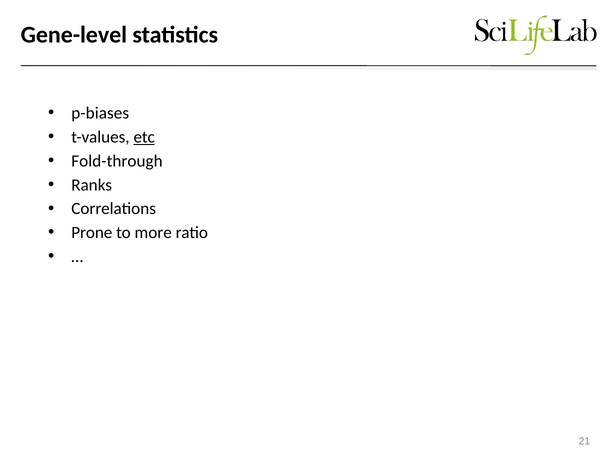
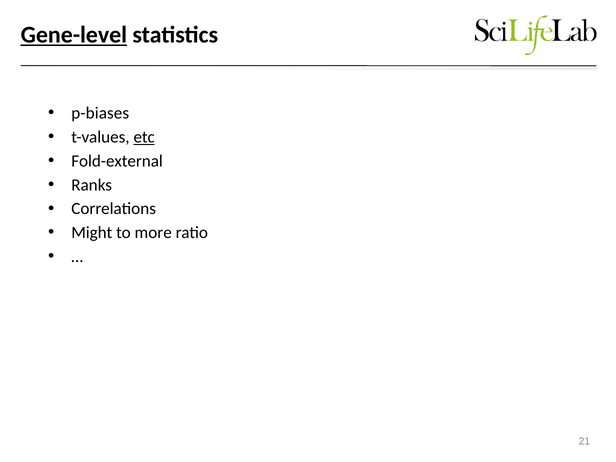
Gene-level underline: none -> present
Fold-through: Fold-through -> Fold-external
Prone: Prone -> Might
